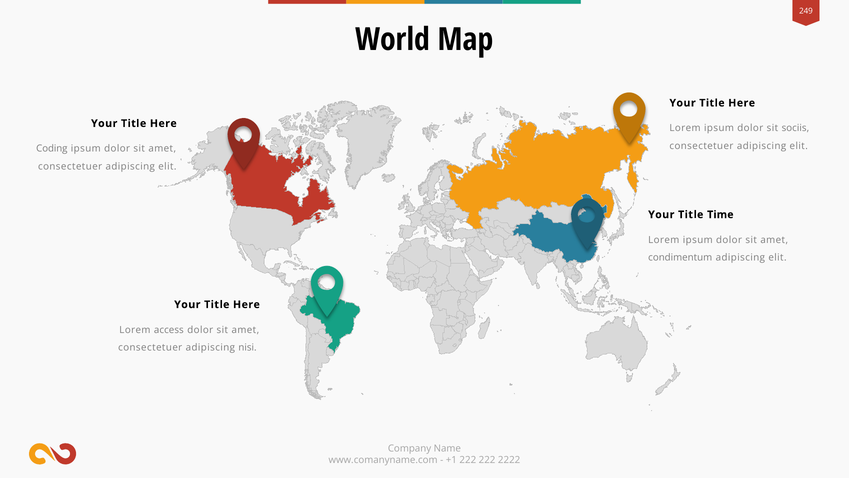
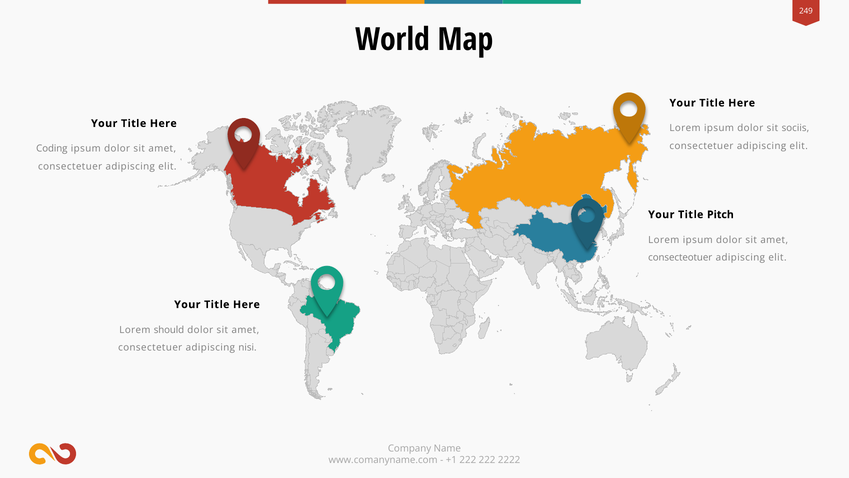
Time: Time -> Pitch
condimentum: condimentum -> consecteotuer
access: access -> should
